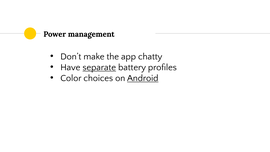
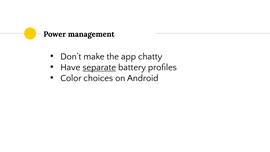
Android underline: present -> none
